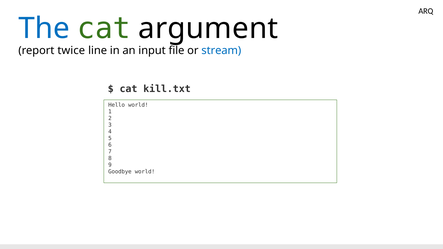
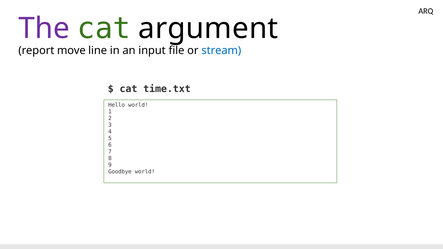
The colour: blue -> purple
twice: twice -> move
kill.txt: kill.txt -> time.txt
